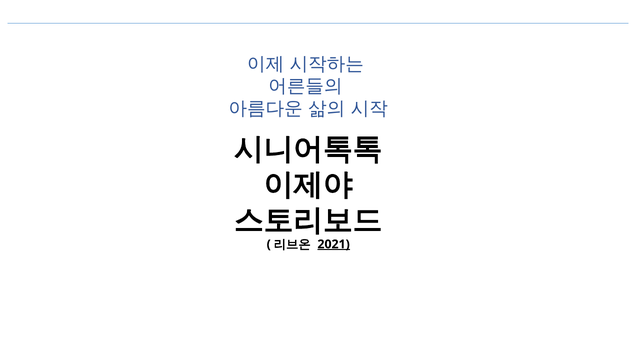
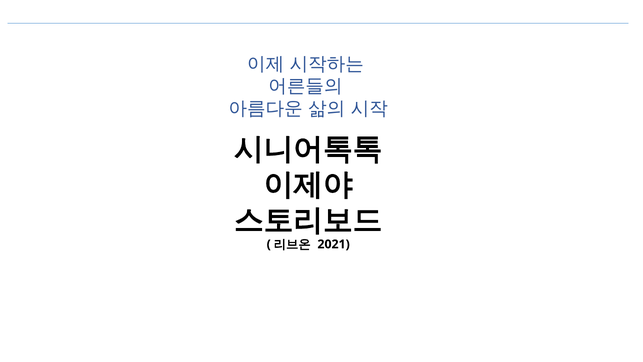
2021 underline: present -> none
